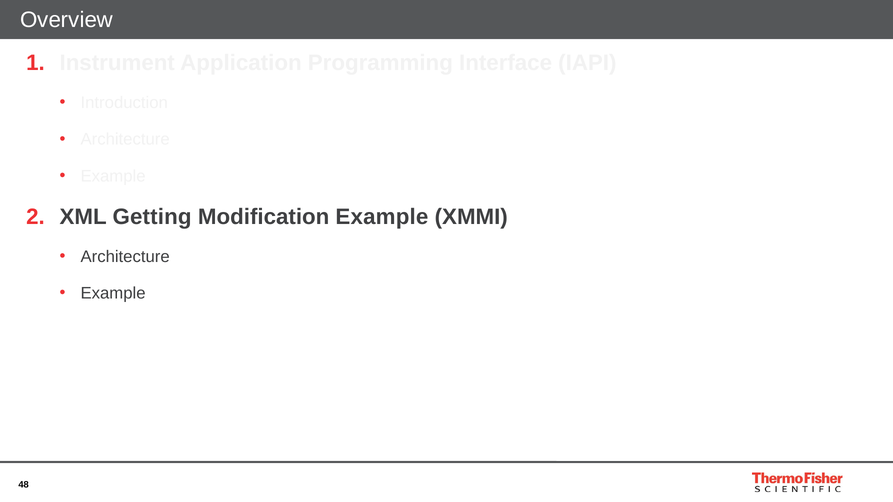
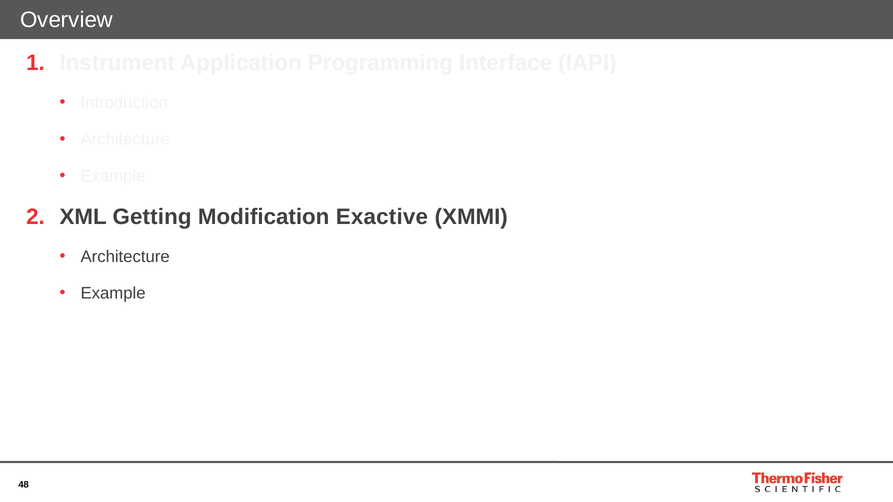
Modification Example: Example -> Exactive
